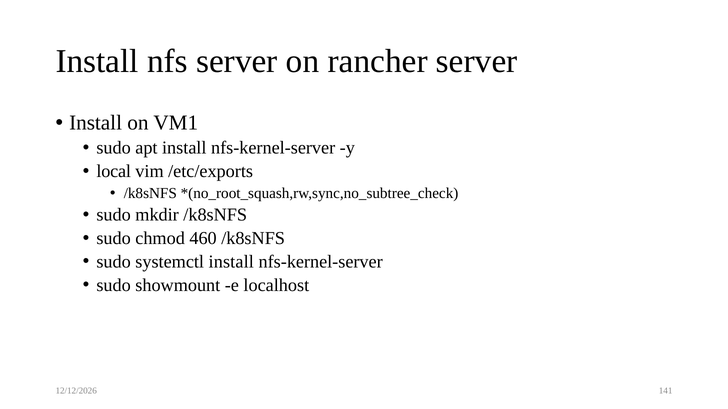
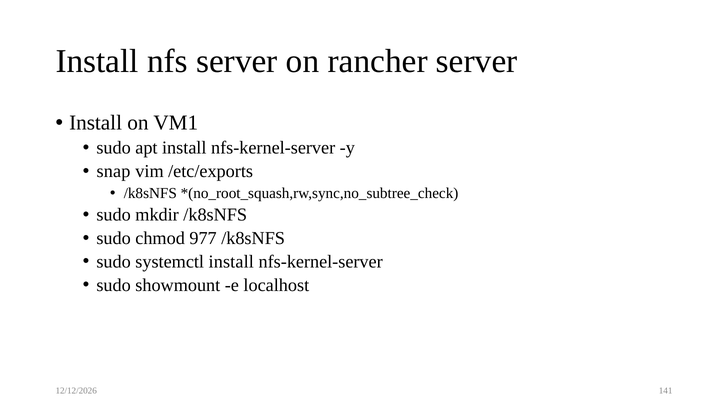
local: local -> snap
460: 460 -> 977
